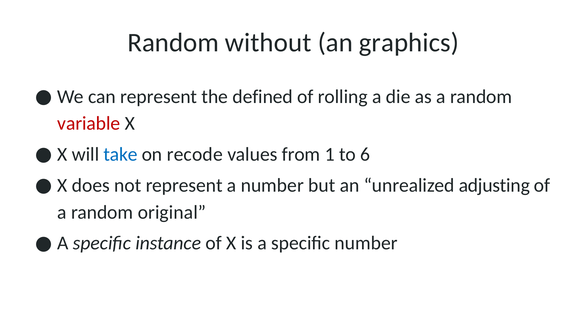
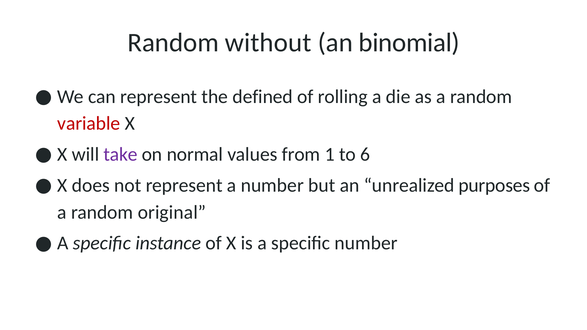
graphics: graphics -> binomial
take colour: blue -> purple
recode: recode -> normal
adjusting: adjusting -> purposes
